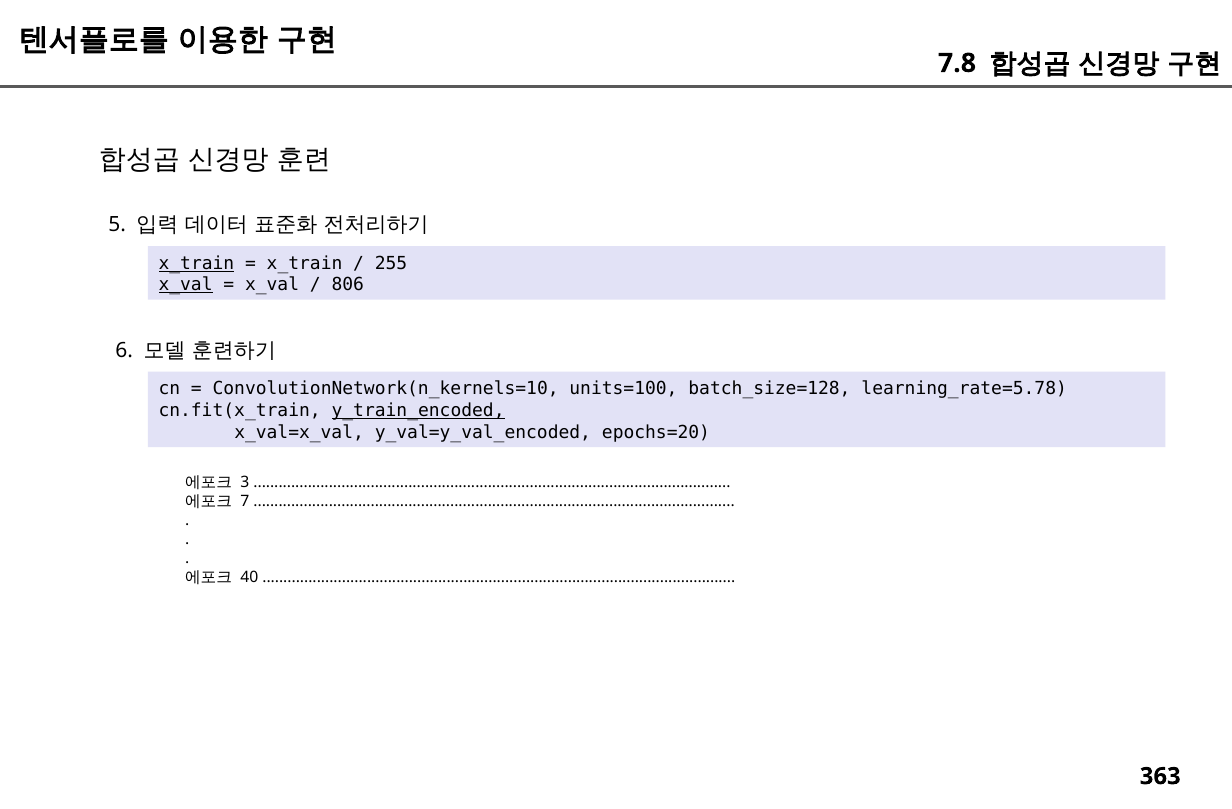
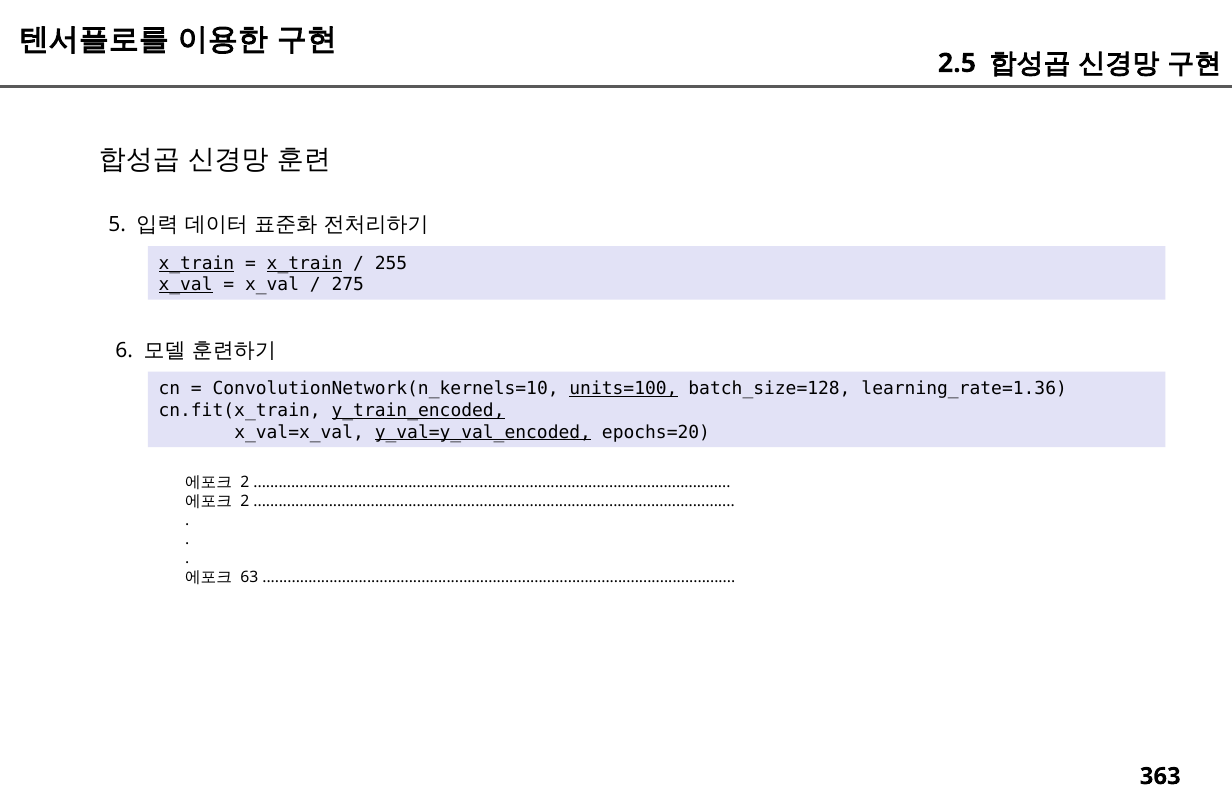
7.8: 7.8 -> 2.5
x_train at (305, 263) underline: none -> present
806: 806 -> 275
units=100 underline: none -> present
learning_rate=5.78: learning_rate=5.78 -> learning_rate=1.36
y_val=y_val_encoded underline: none -> present
3 at (245, 483): 3 -> 2
7 at (245, 502): 7 -> 2
40: 40 -> 63
